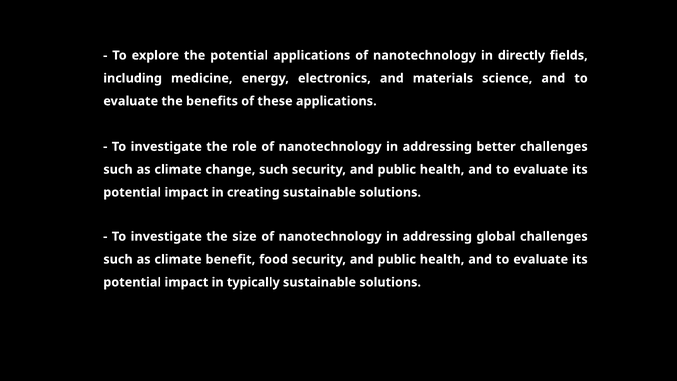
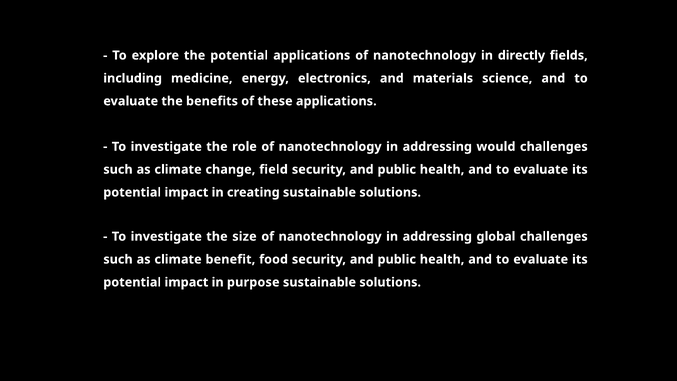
better: better -> would
change such: such -> field
typically: typically -> purpose
